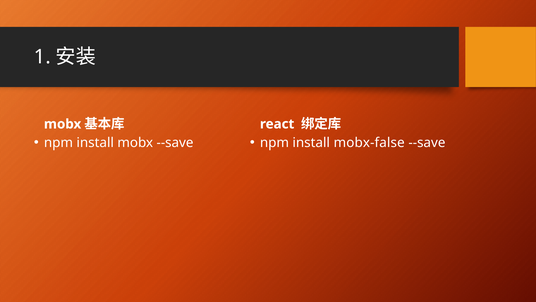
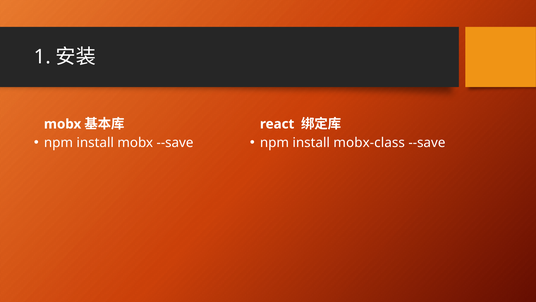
mobx-false: mobx-false -> mobx-class
